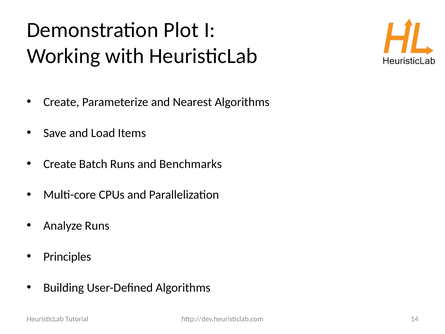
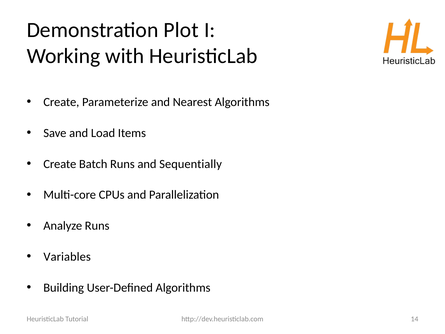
Benchmarks: Benchmarks -> Sequentially
Principles: Principles -> Variables
